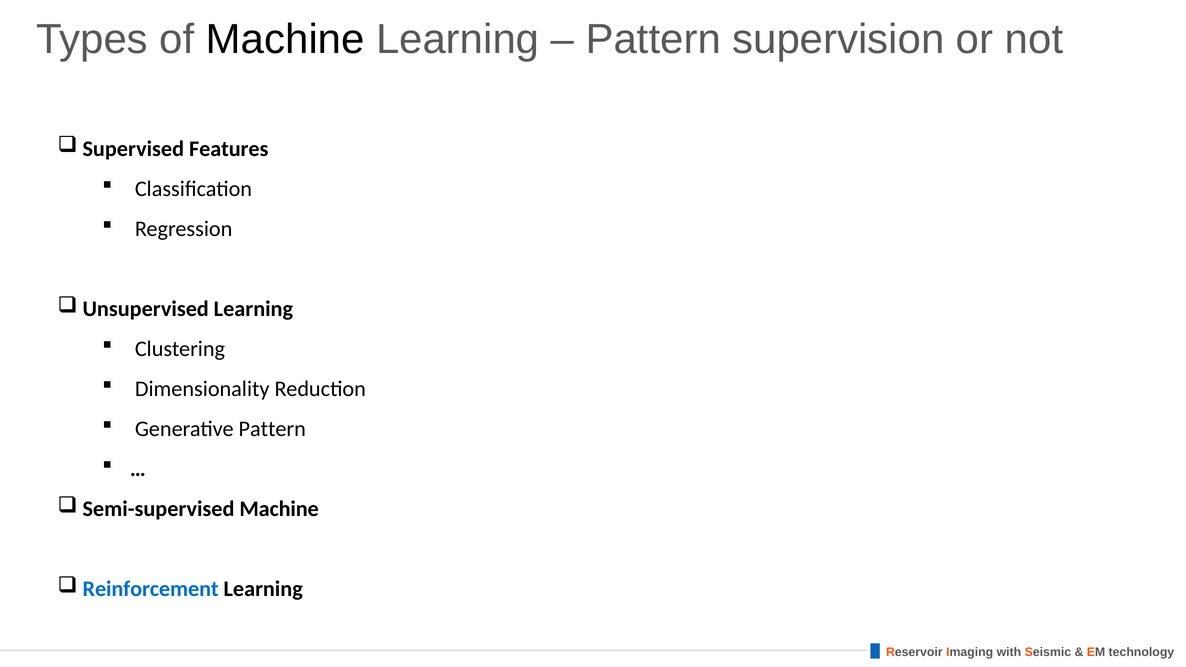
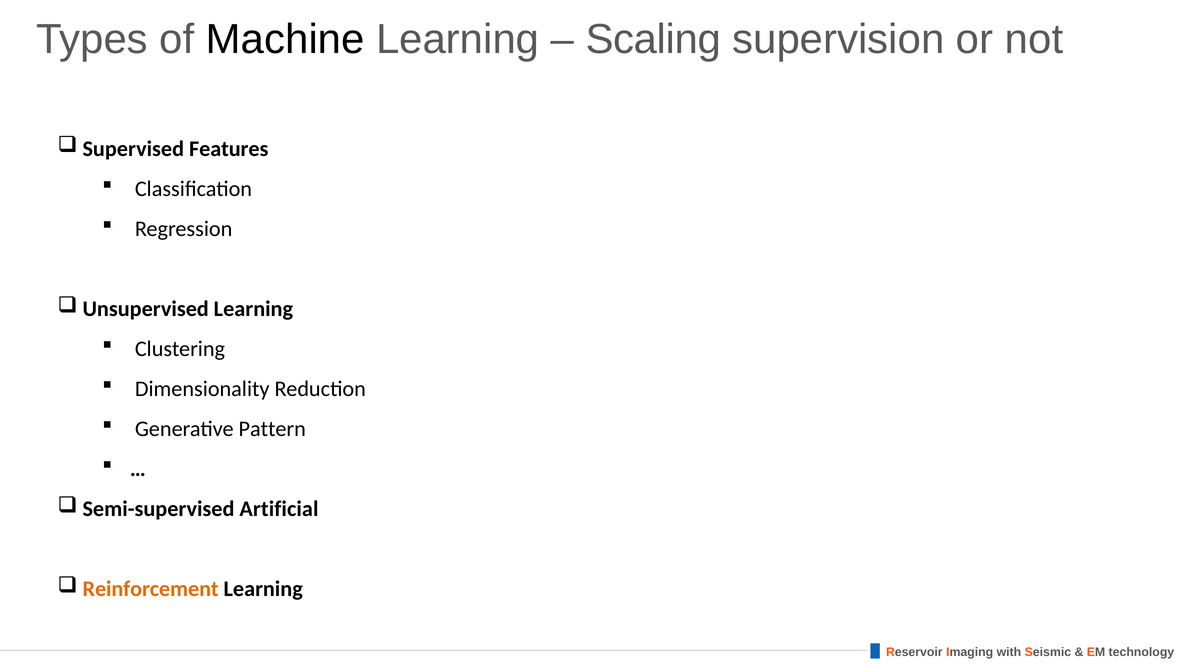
Pattern at (653, 39): Pattern -> Scaling
Semi-supervised Machine: Machine -> Artificial
Reinforcement colour: blue -> orange
